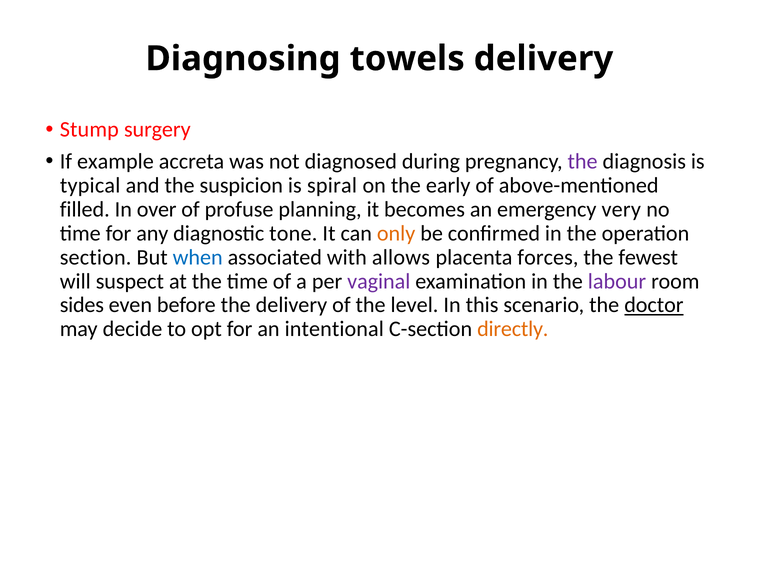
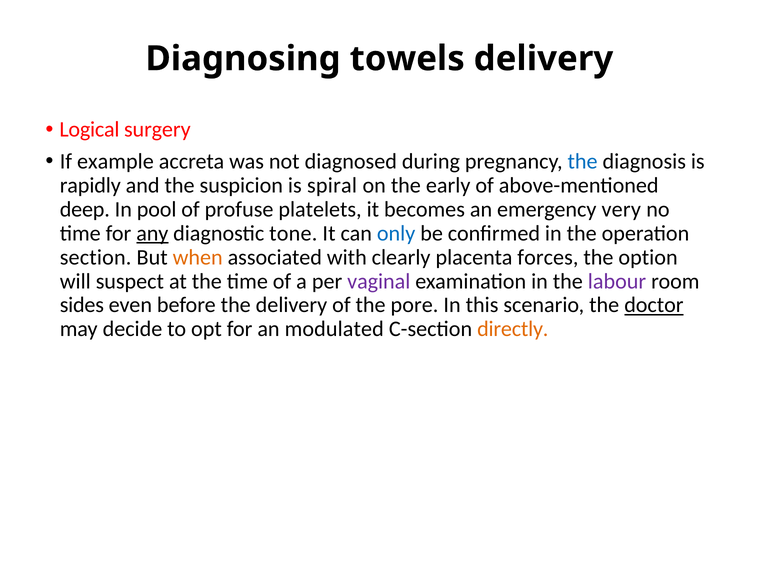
Stump: Stump -> Logical
the at (583, 161) colour: purple -> blue
typical: typical -> rapidly
filled: filled -> deep
over: over -> pool
planning: planning -> platelets
any underline: none -> present
only colour: orange -> blue
when colour: blue -> orange
allows: allows -> clearly
fewest: fewest -> option
level: level -> pore
intentional: intentional -> modulated
